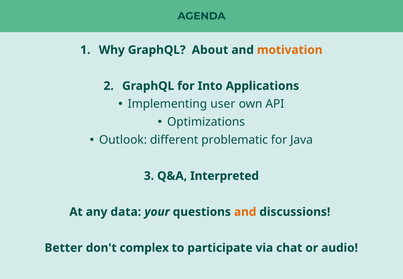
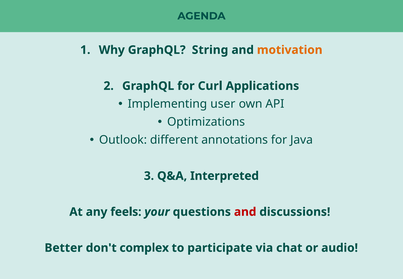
About: About -> String
Into: Into -> Curl
problematic: problematic -> annotations
data: data -> feels
and at (245, 212) colour: orange -> red
